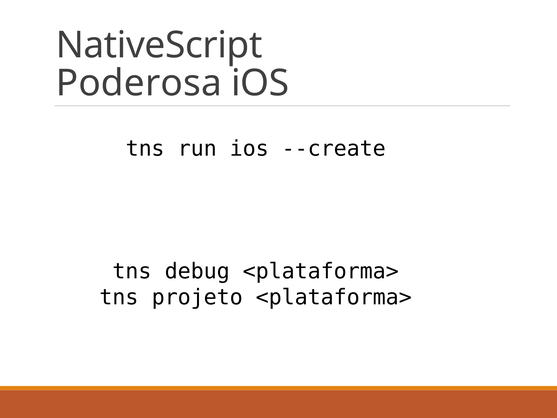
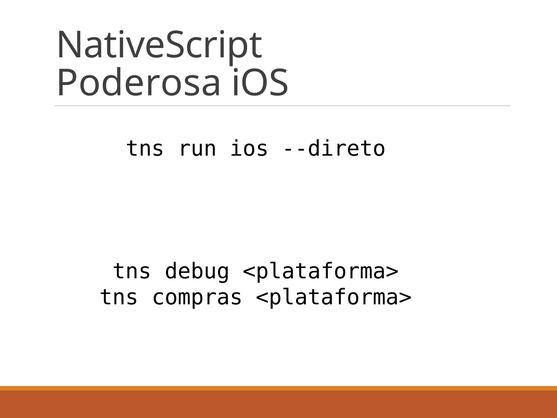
--create: --create -> --direto
projeto: projeto -> compras
